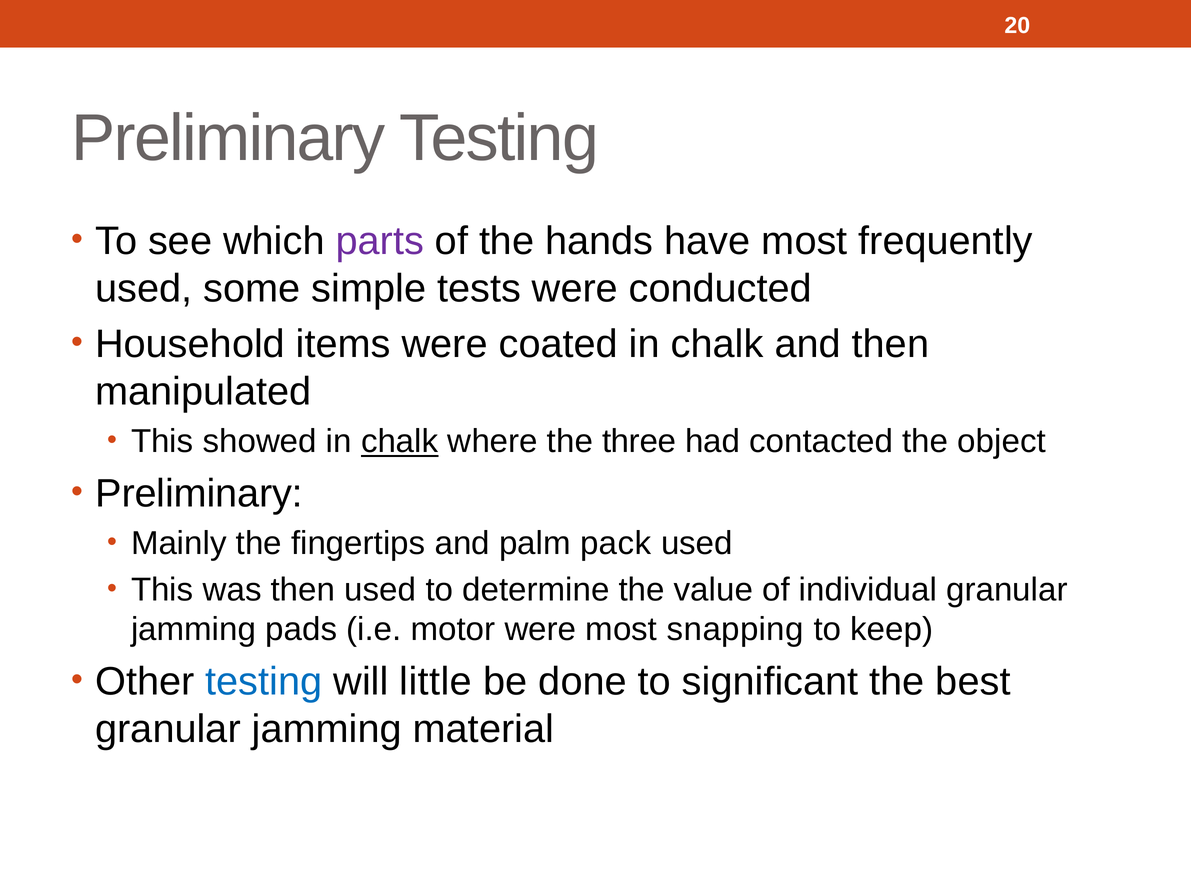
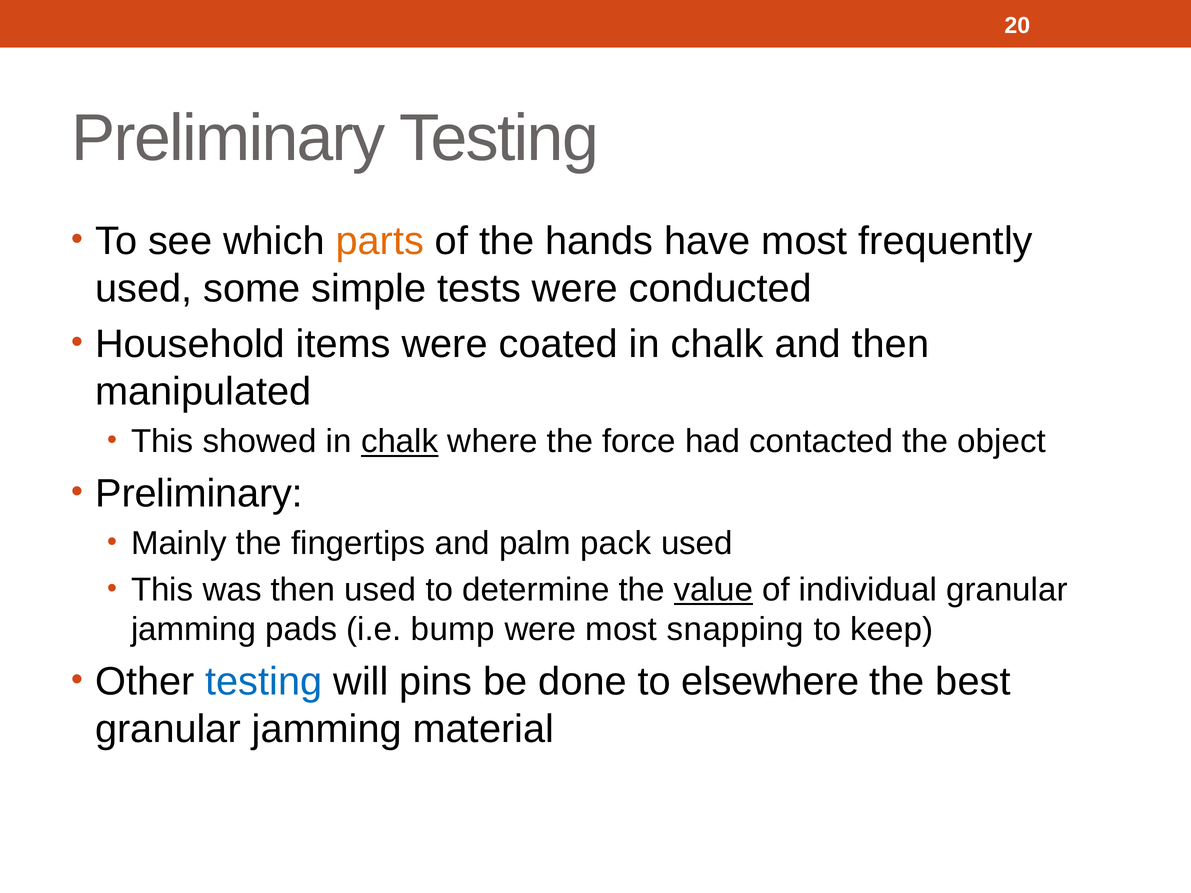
parts colour: purple -> orange
three: three -> force
value underline: none -> present
motor: motor -> bump
little: little -> pins
significant: significant -> elsewhere
